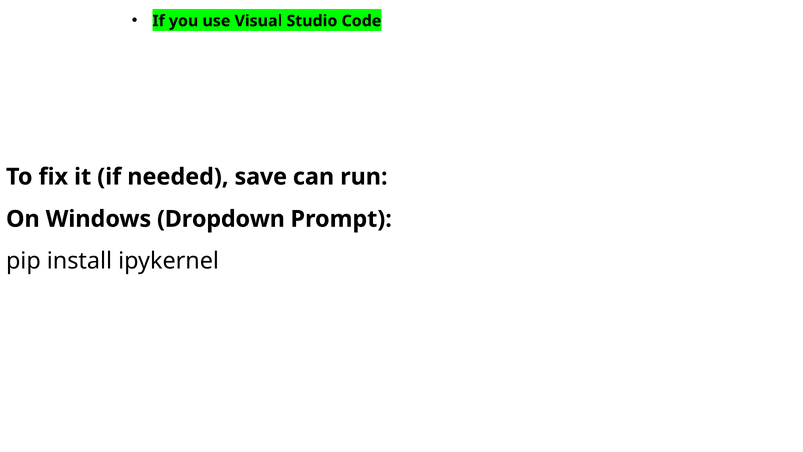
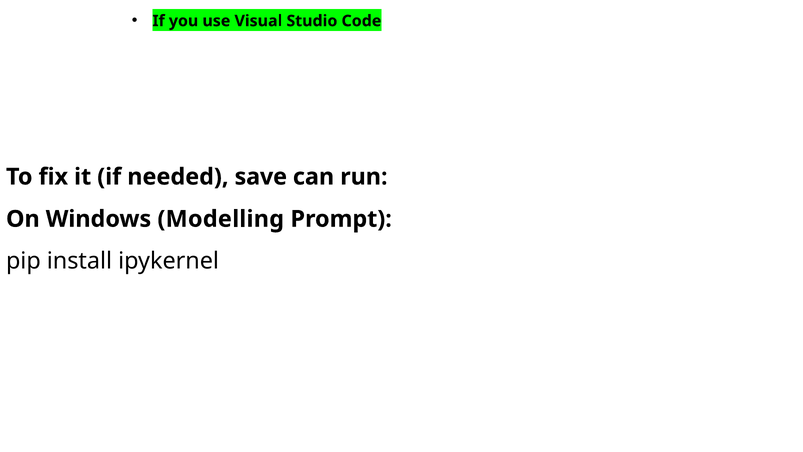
Dropdown: Dropdown -> Modelling
